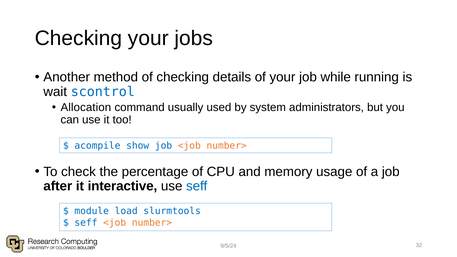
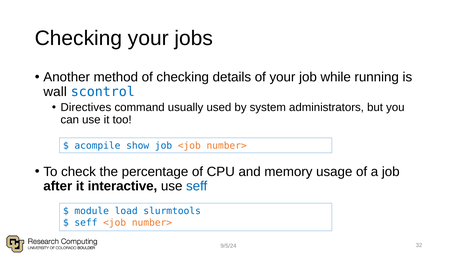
wait: wait -> wall
Allocation: Allocation -> Directives
